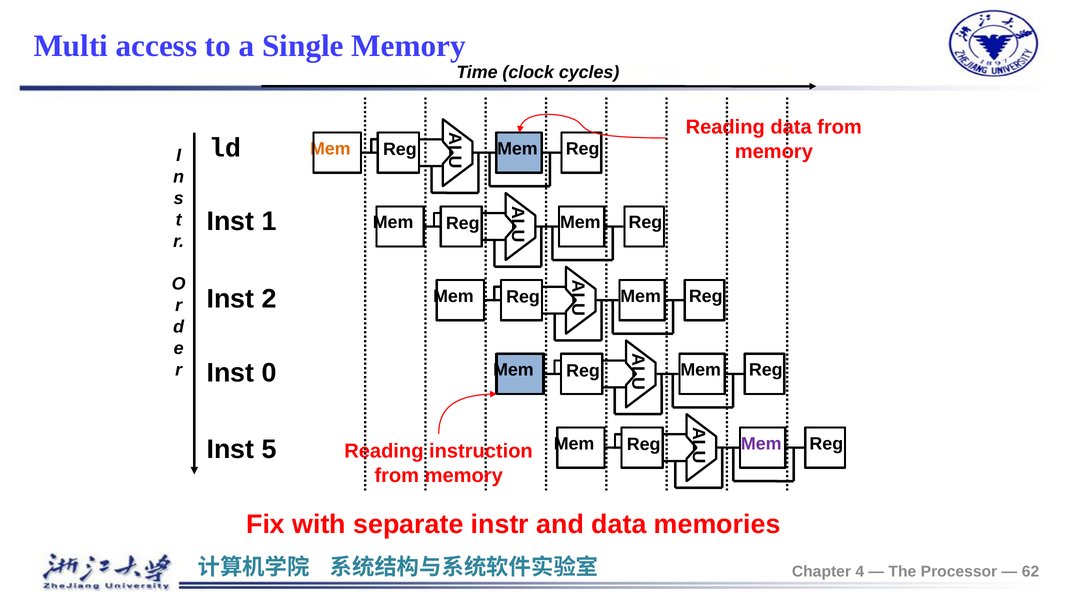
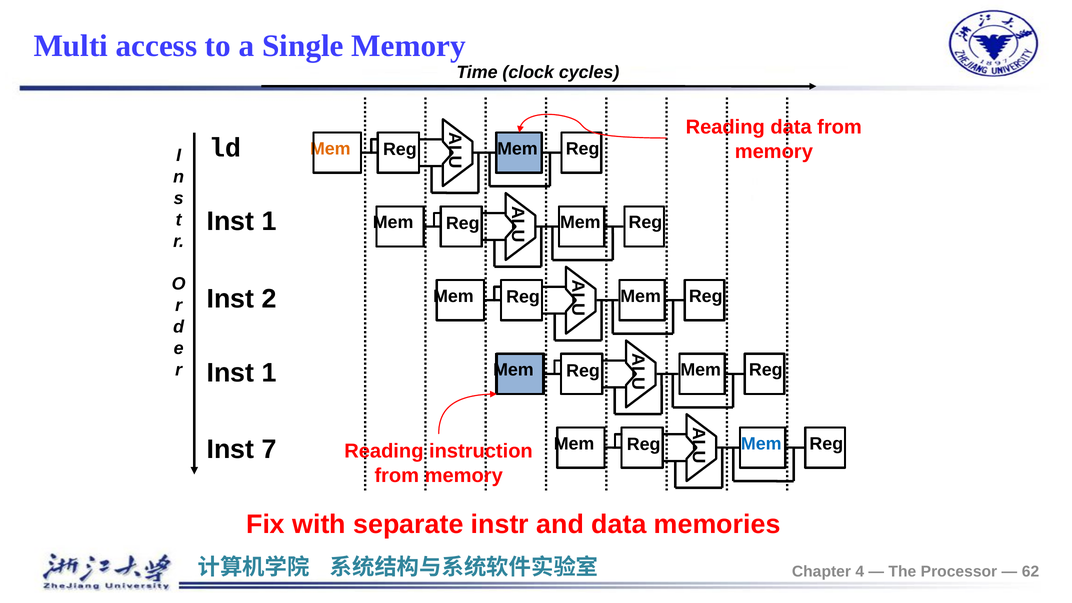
0 at (269, 373): 0 -> 1
Mem at (761, 444) colour: purple -> blue
5: 5 -> 7
